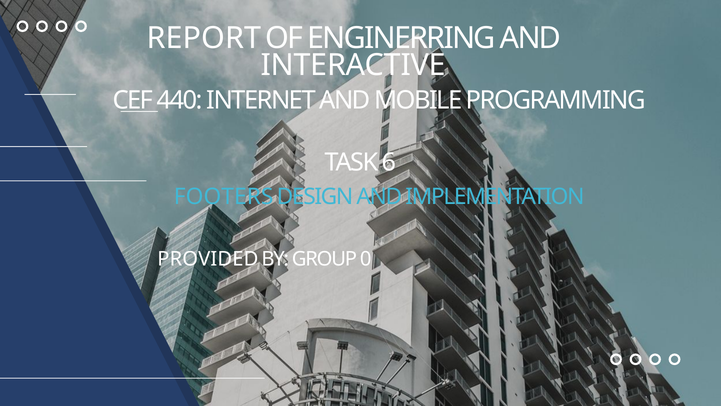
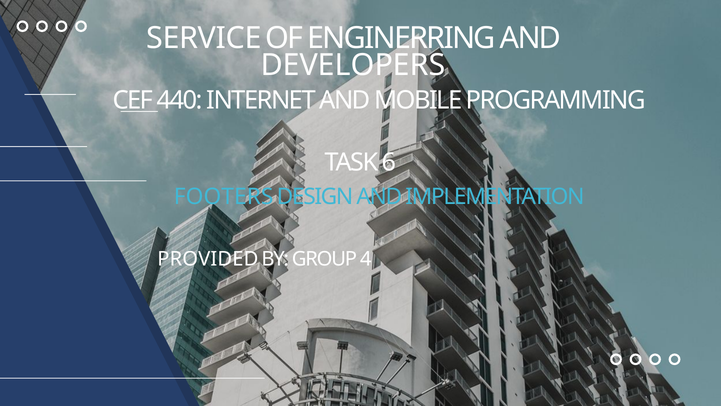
REPORT: REPORT -> SERVICE
INTERACTIVE: INTERACTIVE -> DEVELOPERS
0: 0 -> 4
